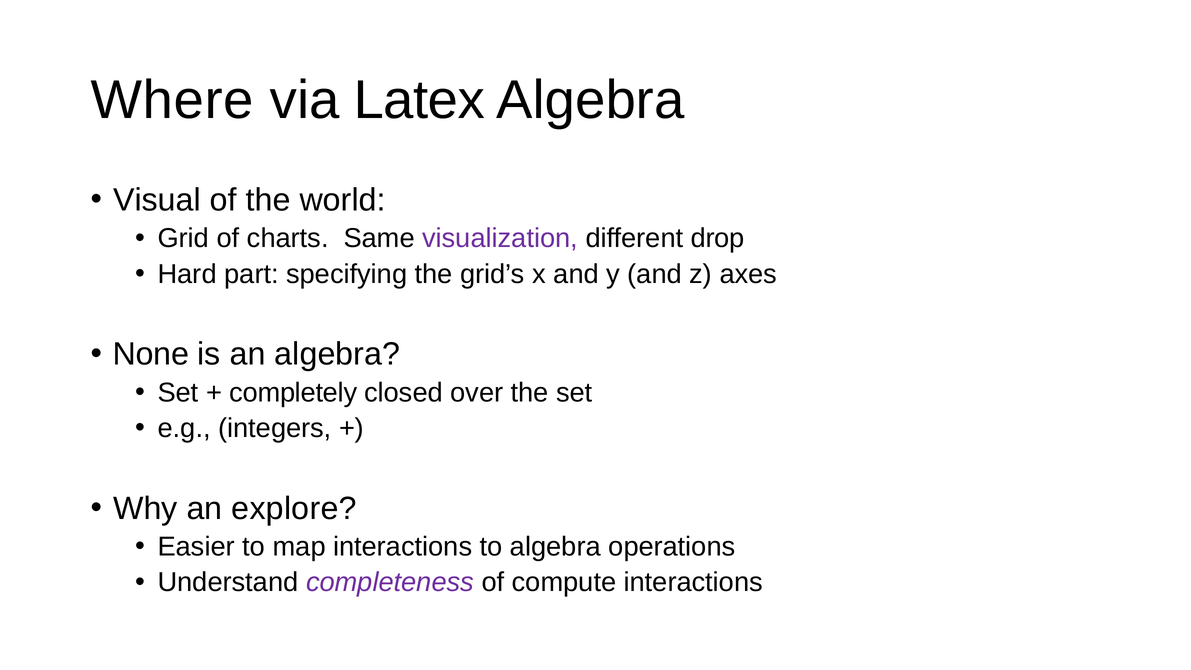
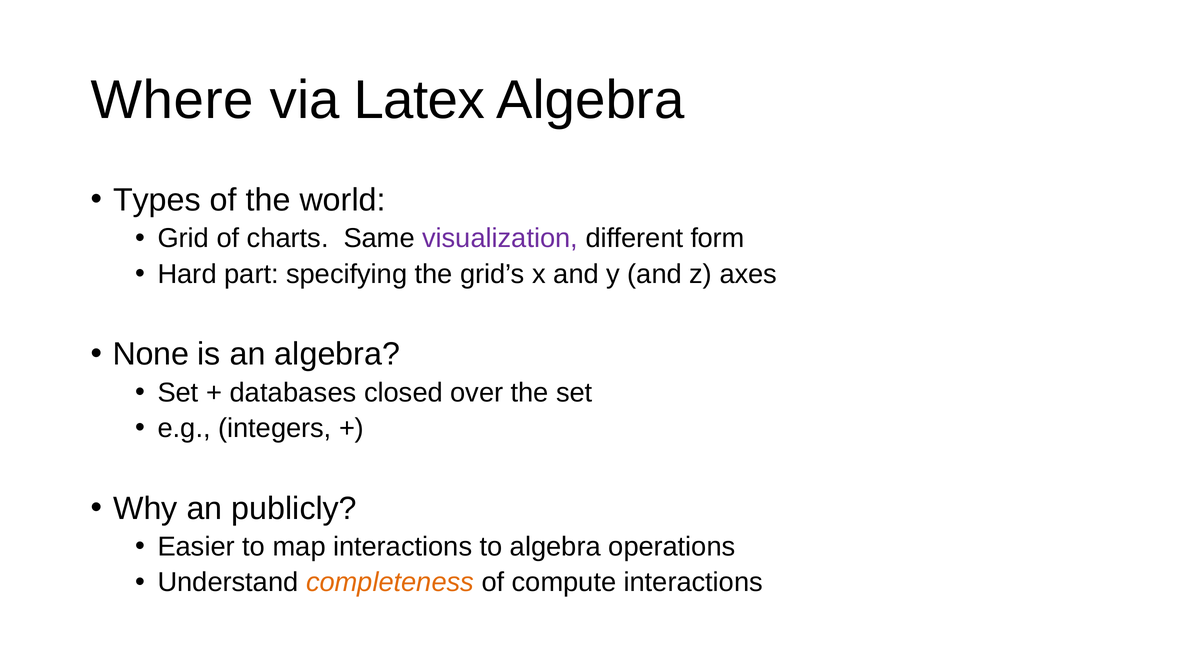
Visual: Visual -> Types
drop: drop -> form
completely: completely -> databases
explore: explore -> publicly
completeness colour: purple -> orange
